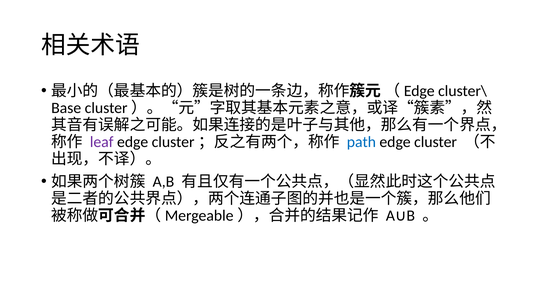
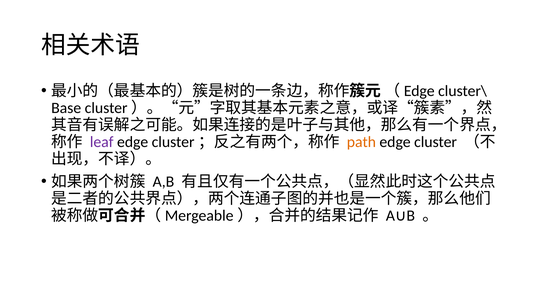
path colour: blue -> orange
